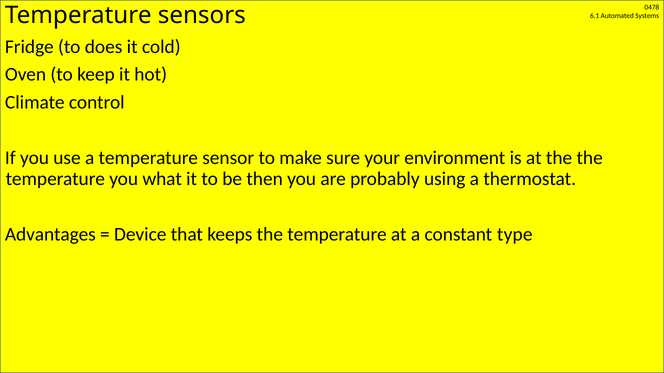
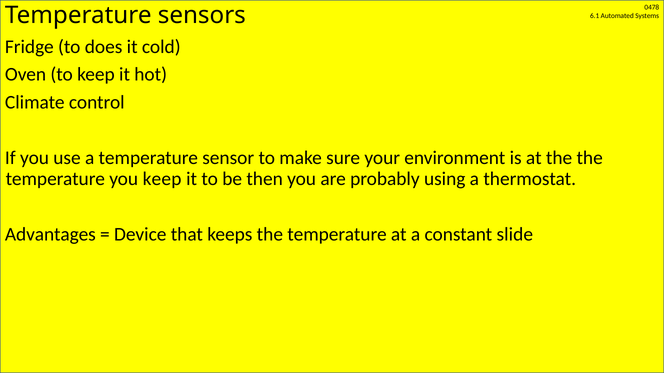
you what: what -> keep
type: type -> slide
